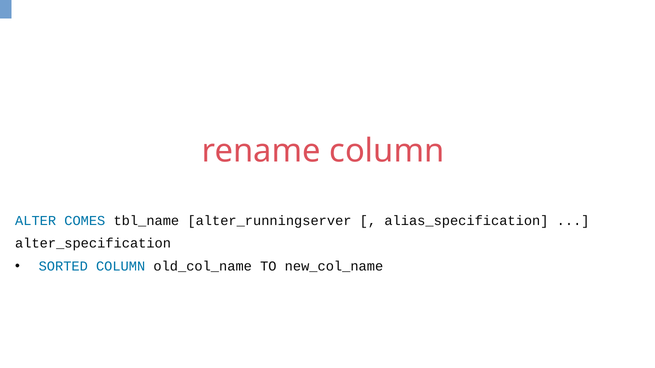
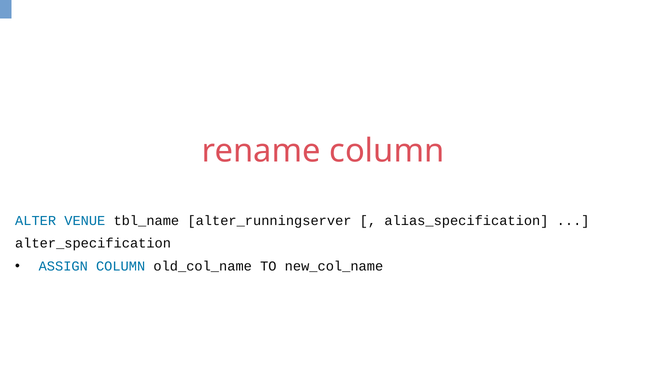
COMES: COMES -> VENUE
SORTED: SORTED -> ASSIGN
